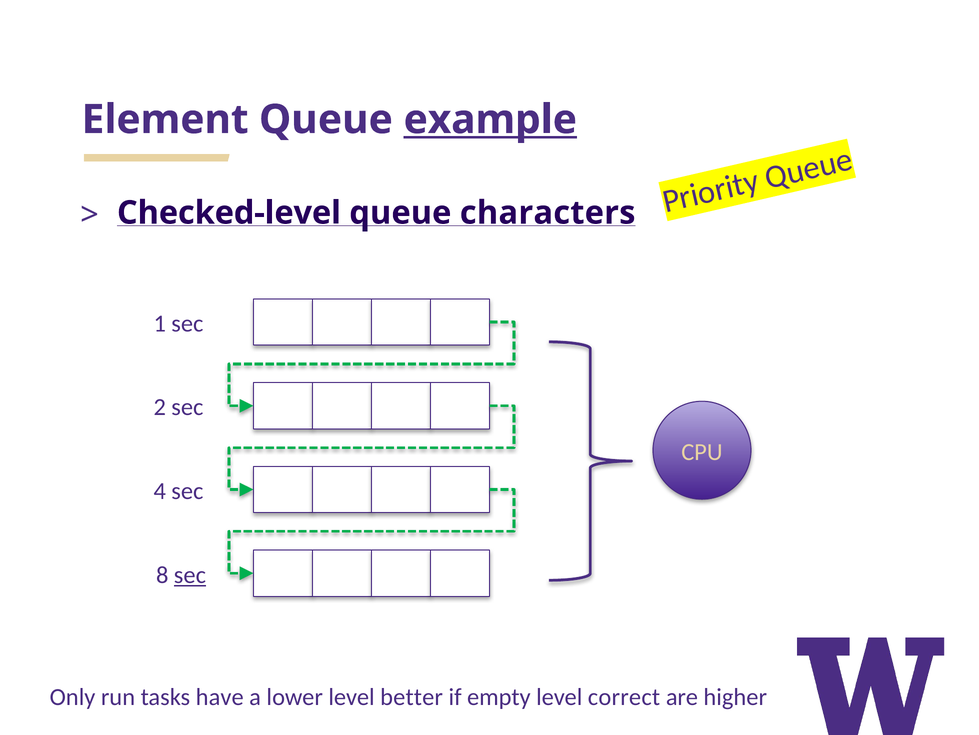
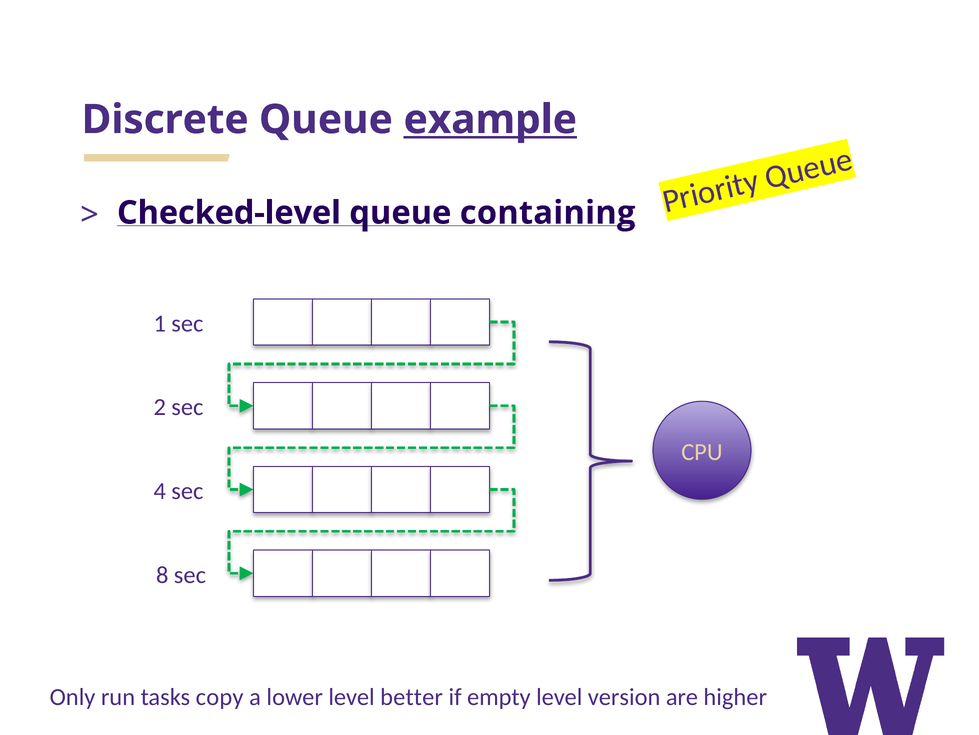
Element: Element -> Discrete
characters: characters -> containing
sec at (190, 575) underline: present -> none
have: have -> copy
correct: correct -> version
